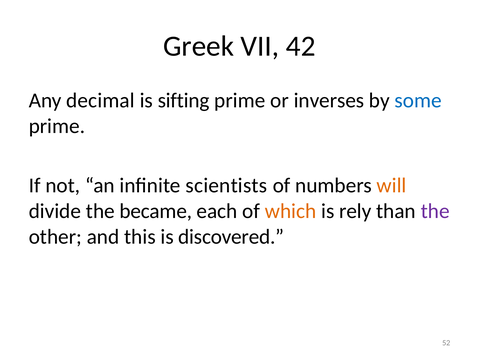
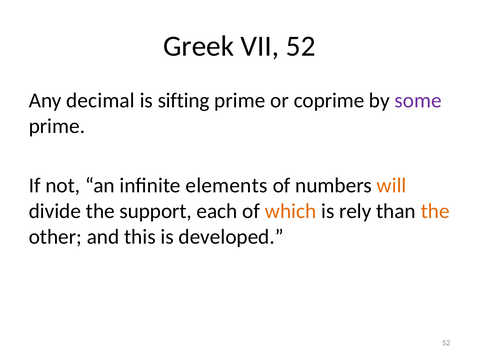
VII 42: 42 -> 52
inverses: inverses -> coprime
some colour: blue -> purple
scientists: scientists -> elements
became: became -> support
the at (435, 211) colour: purple -> orange
discovered: discovered -> developed
